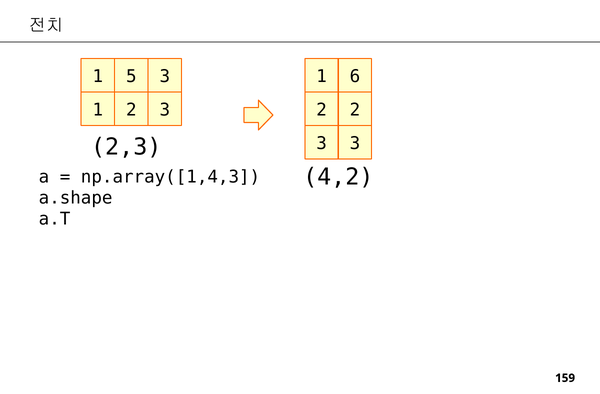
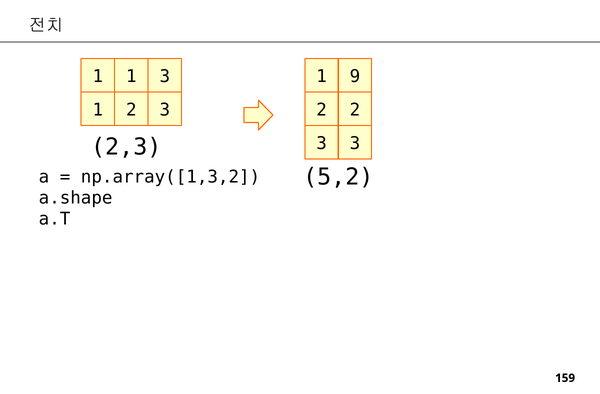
1 5: 5 -> 1
6: 6 -> 9
4,2: 4,2 -> 5,2
np.array([1,4,3: np.array([1,4,3 -> np.array([1,3,2
